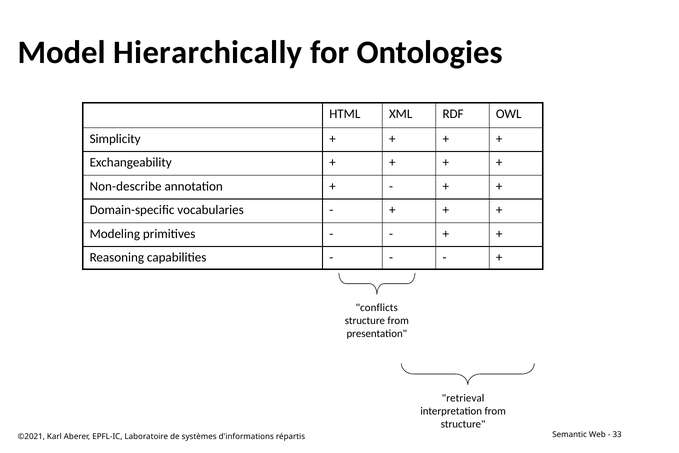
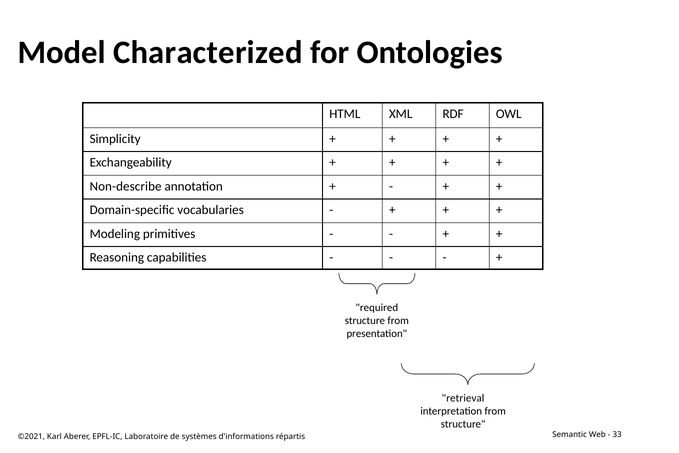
Hierarchically: Hierarchically -> Characterized
conflicts: conflicts -> required
